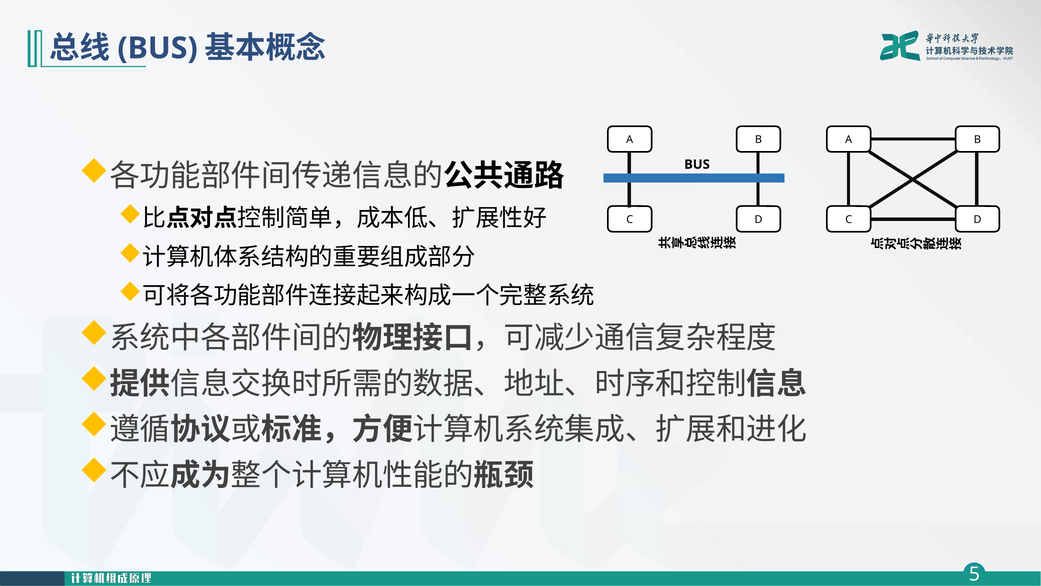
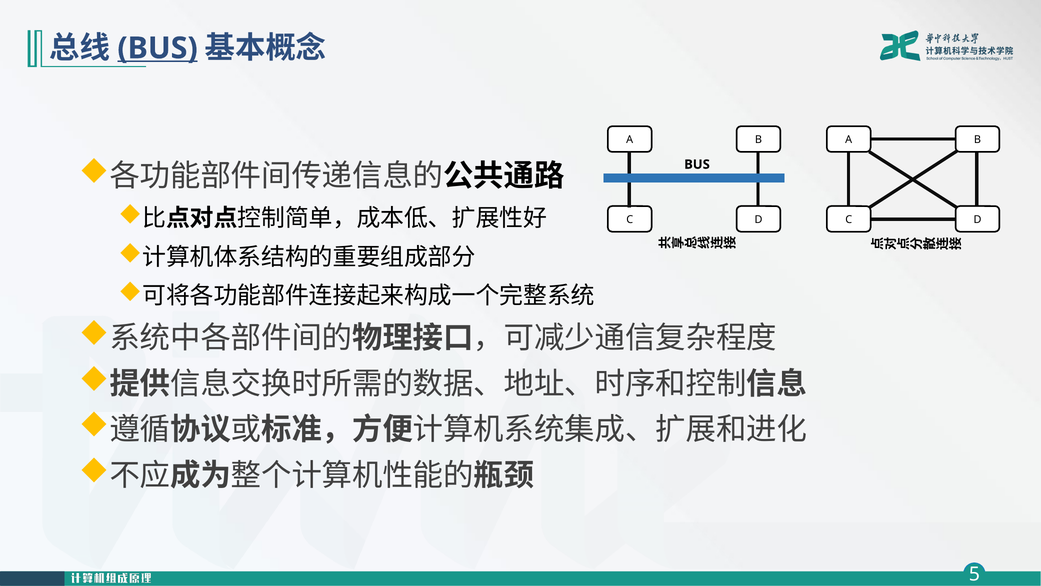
BUS at (158, 48) underline: none -> present
